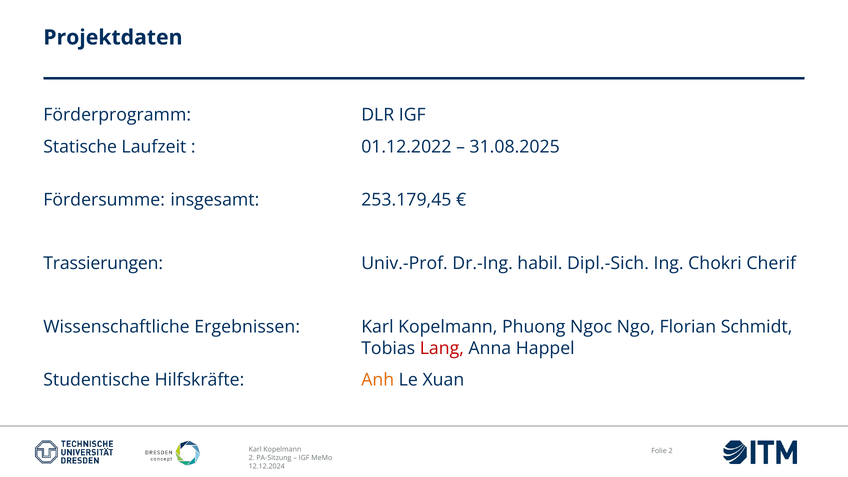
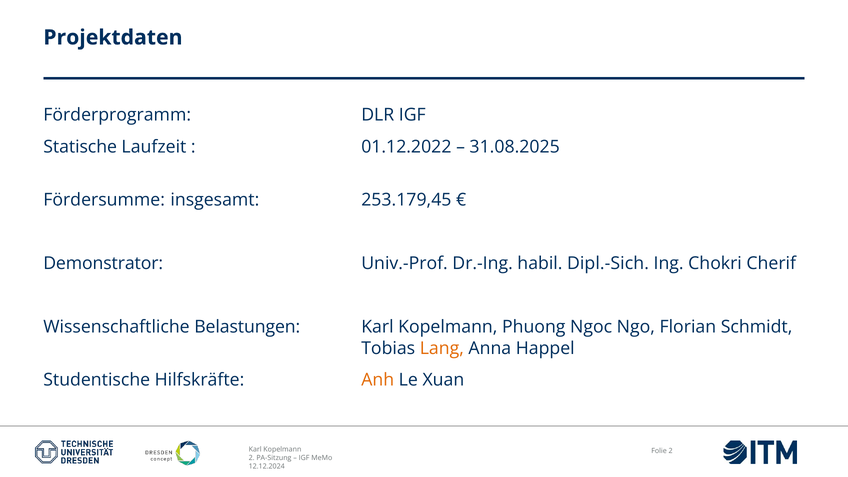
Trassierungen: Trassierungen -> Demonstrator
Ergebnissen: Ergebnissen -> Belastungen
Lang colour: red -> orange
